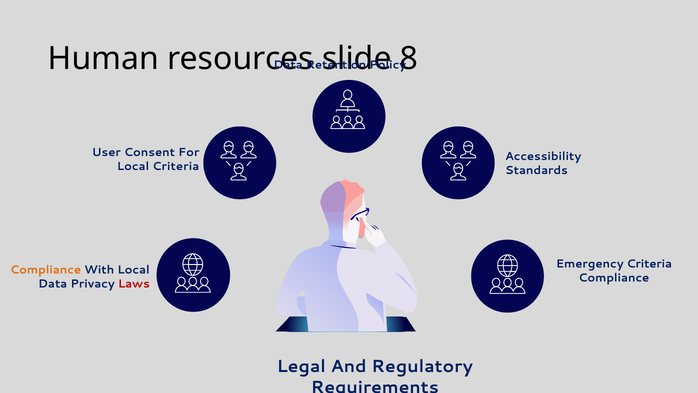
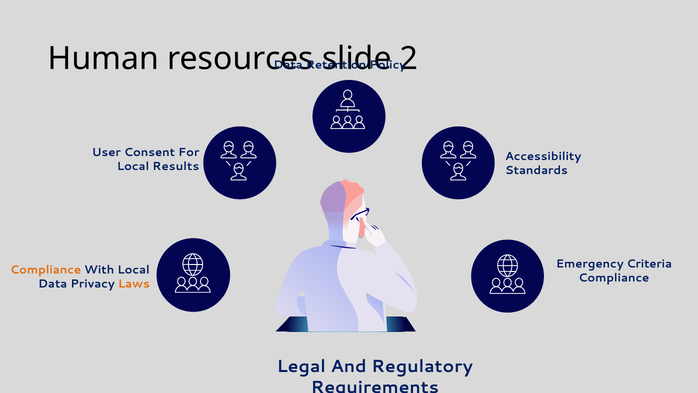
8: 8 -> 2
Local Criteria: Criteria -> Results
Laws colour: red -> orange
